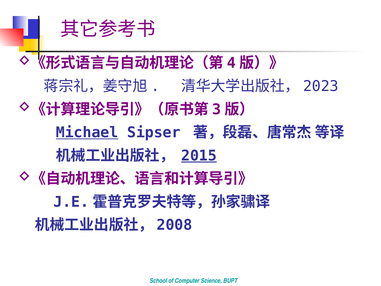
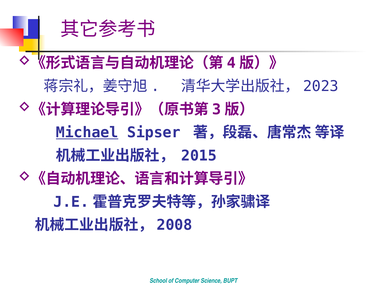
2015 underline: present -> none
